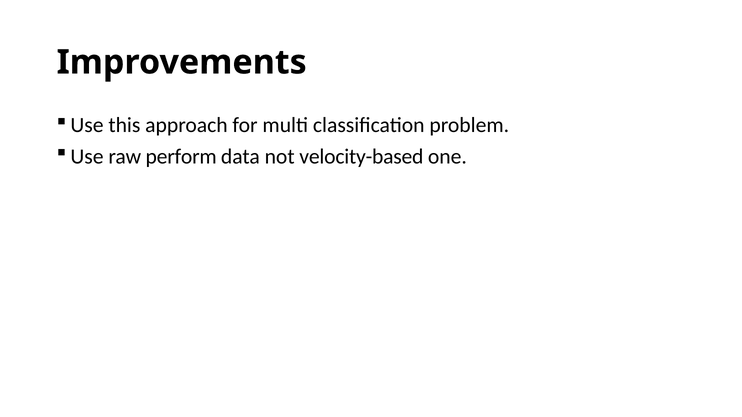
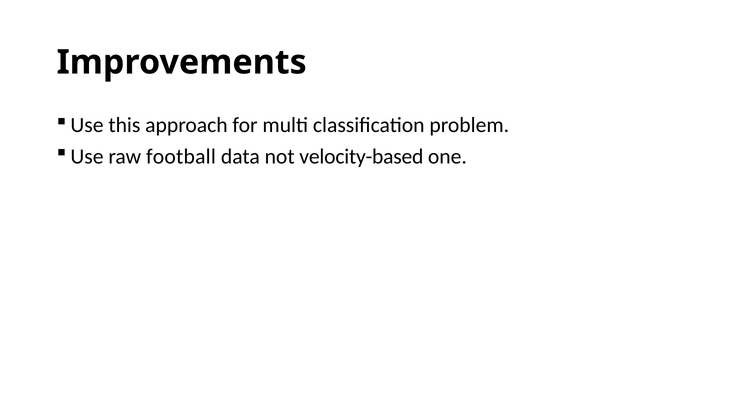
perform: perform -> football
